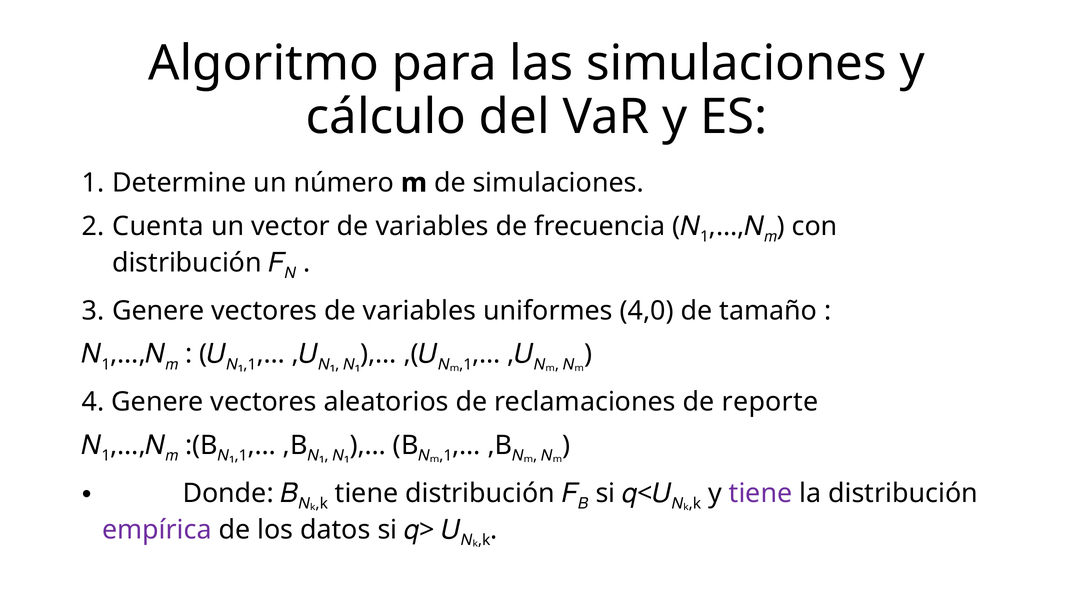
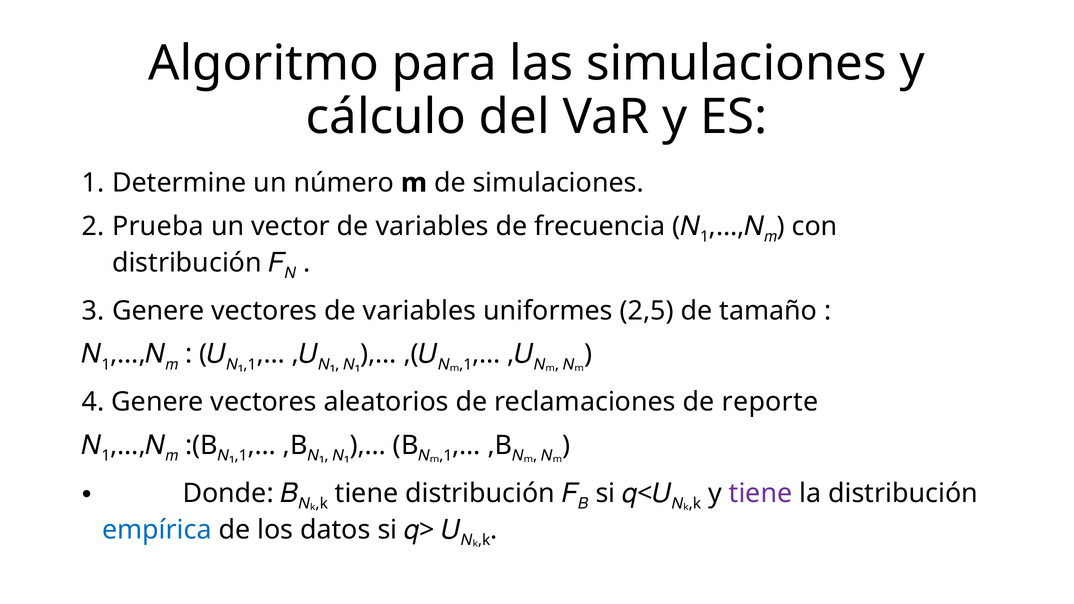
Cuenta: Cuenta -> Prueba
4,0: 4,0 -> 2,5
empírica colour: purple -> blue
